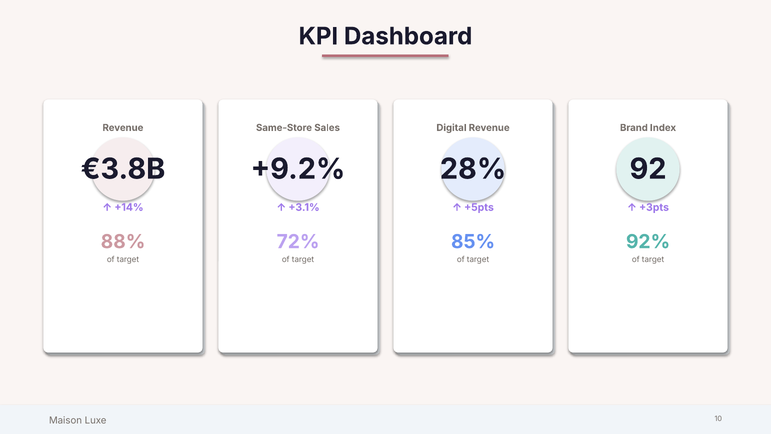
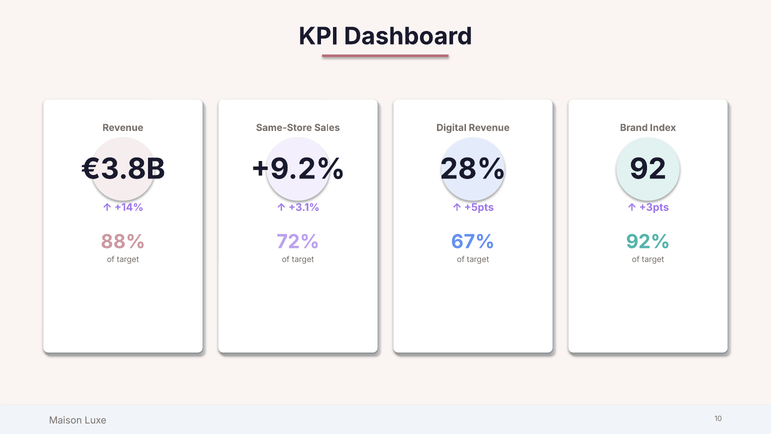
85%: 85% -> 67%
